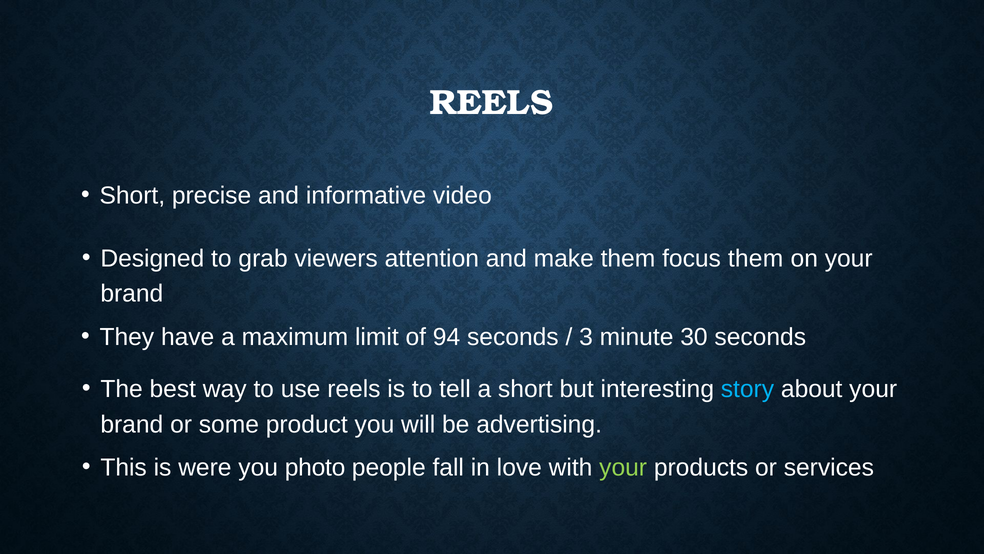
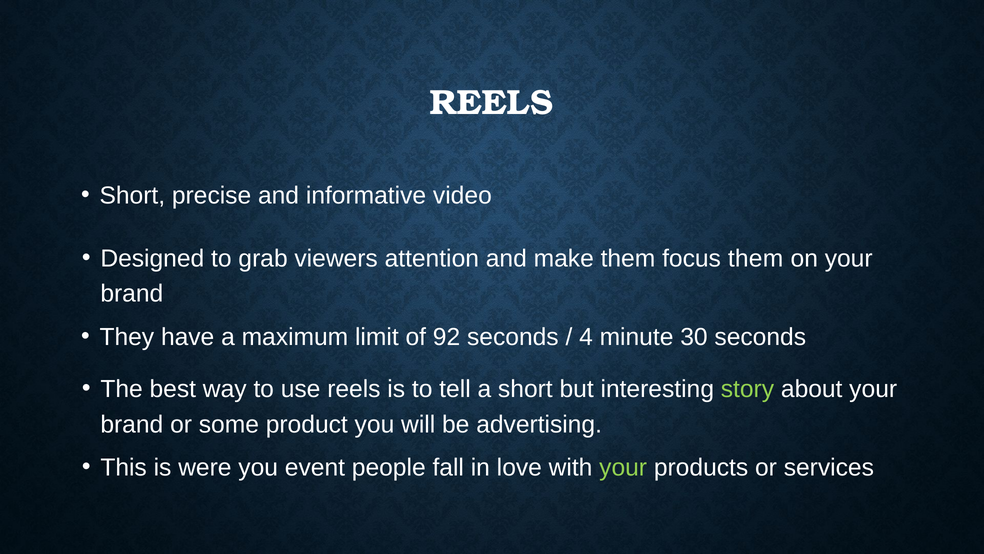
94: 94 -> 92
3: 3 -> 4
story colour: light blue -> light green
photo: photo -> event
